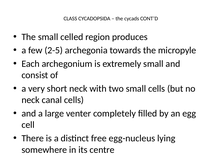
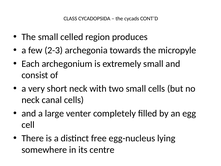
2-5: 2-5 -> 2-3
